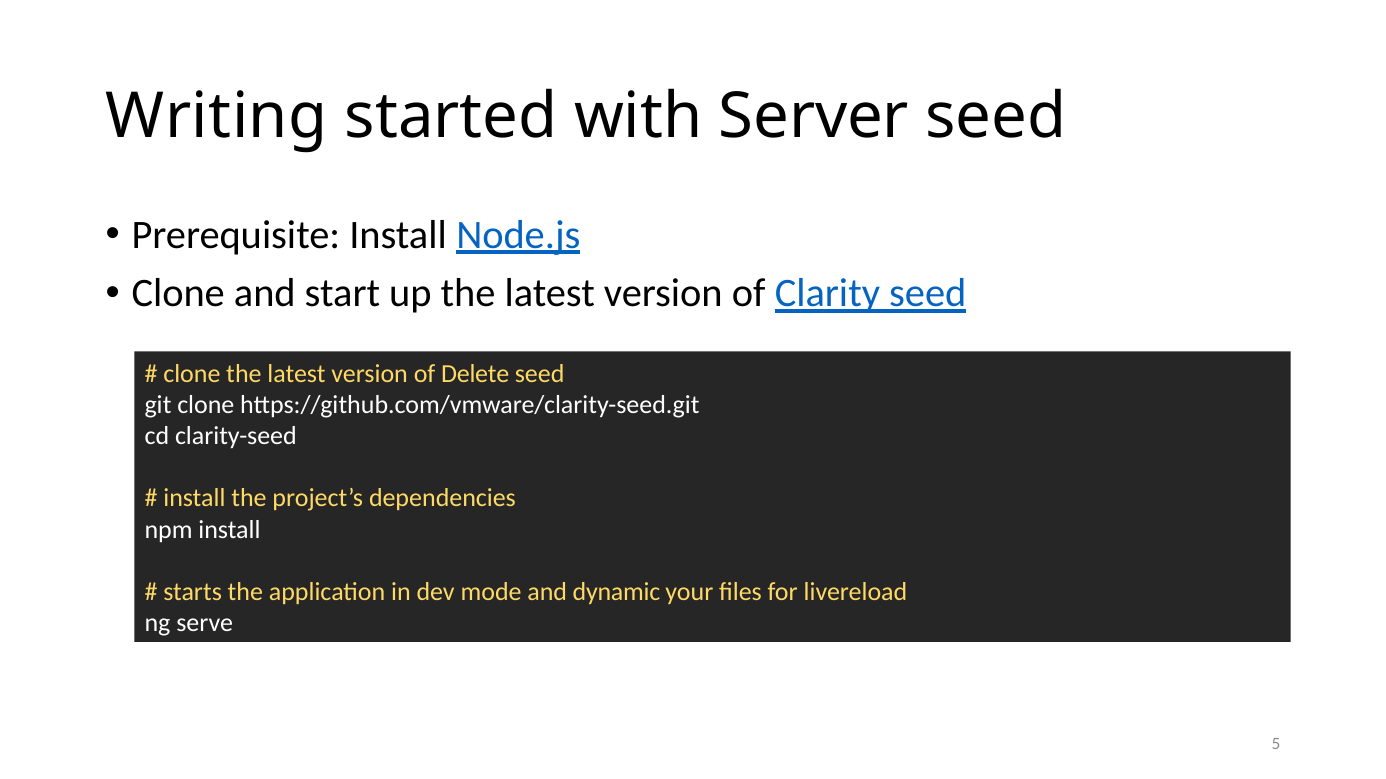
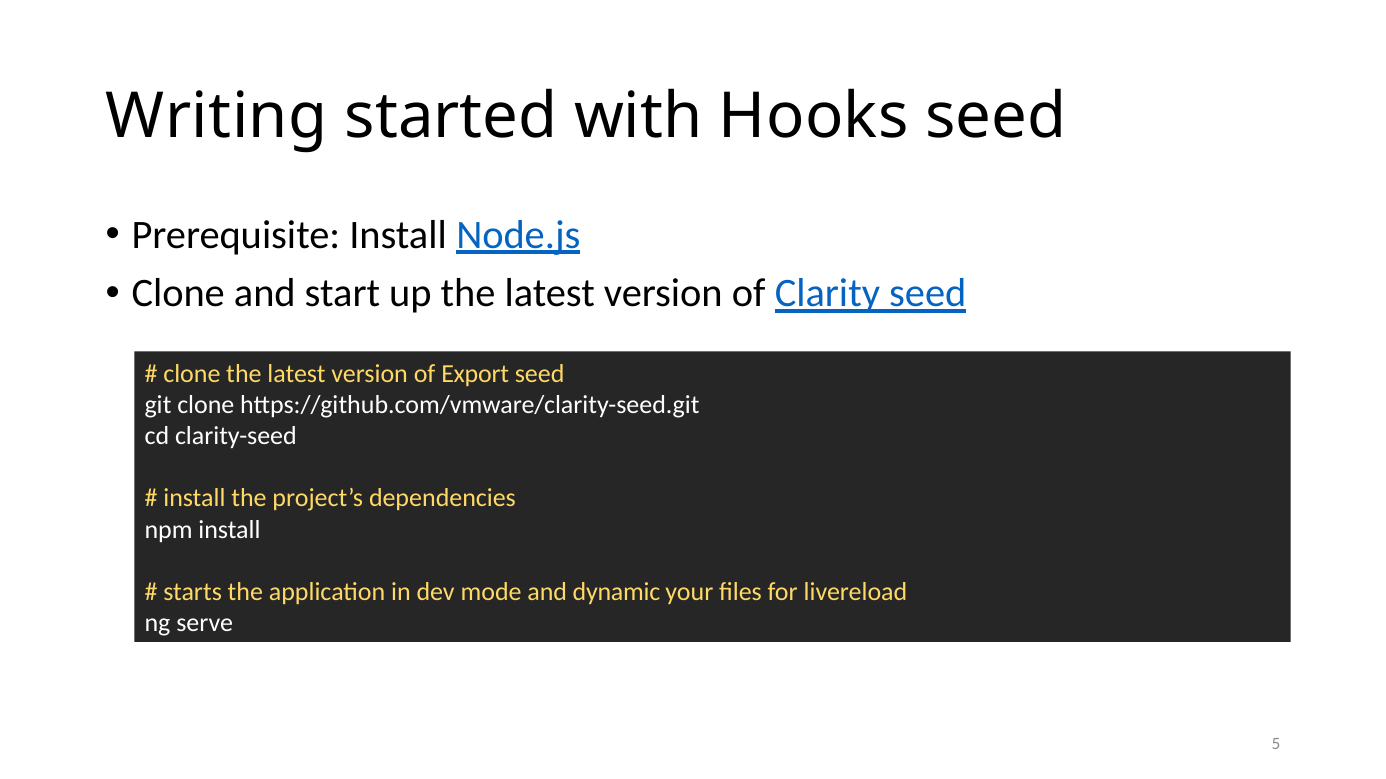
Server: Server -> Hooks
Delete: Delete -> Export
